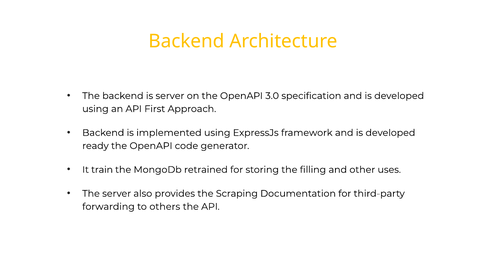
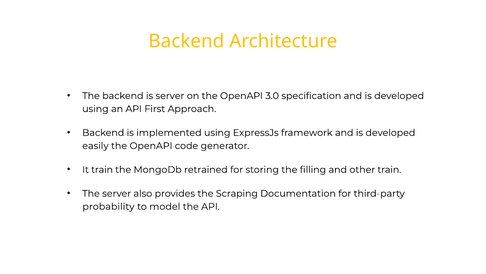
ready: ready -> easily
other uses: uses -> train
forwarding: forwarding -> probability
others: others -> model
